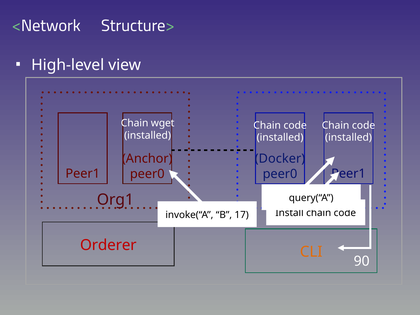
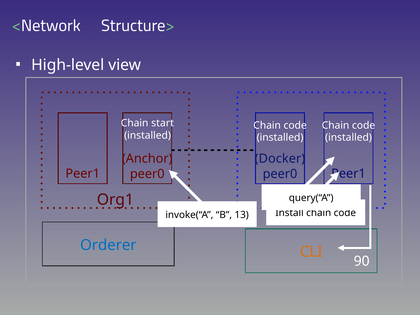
wget: wget -> start
17: 17 -> 13
Orderer colour: red -> blue
